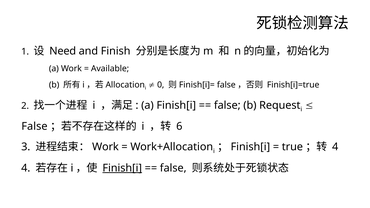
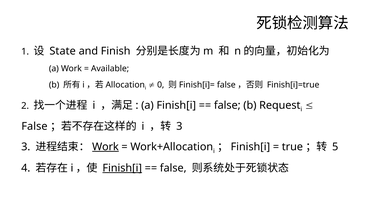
Need: Need -> State
6 at (179, 127): 6 -> 3
Work at (105, 147) underline: none -> present
4 at (335, 147): 4 -> 5
